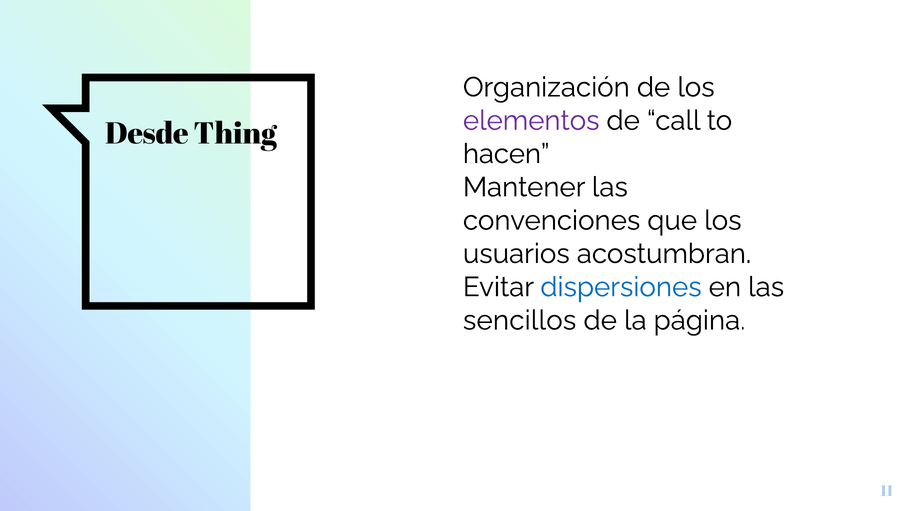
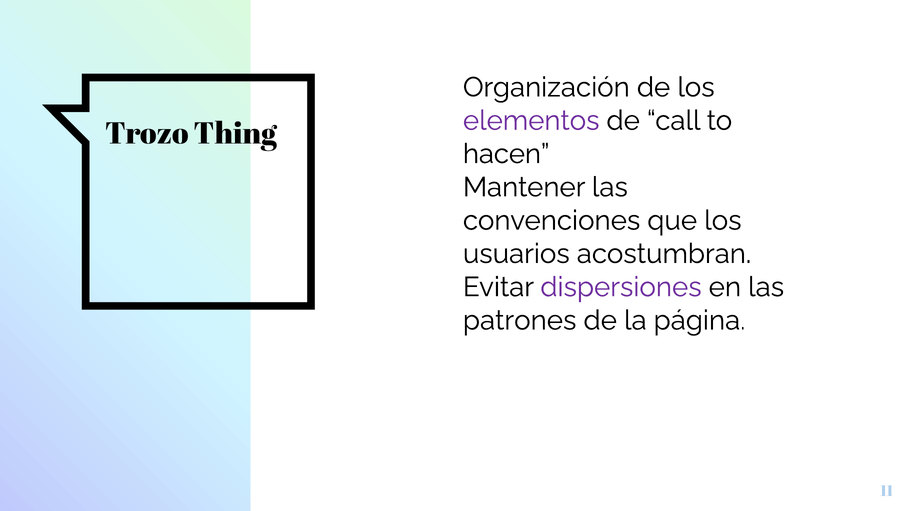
Desde: Desde -> Trozo
dispersiones colour: blue -> purple
sencillos: sencillos -> patrones
